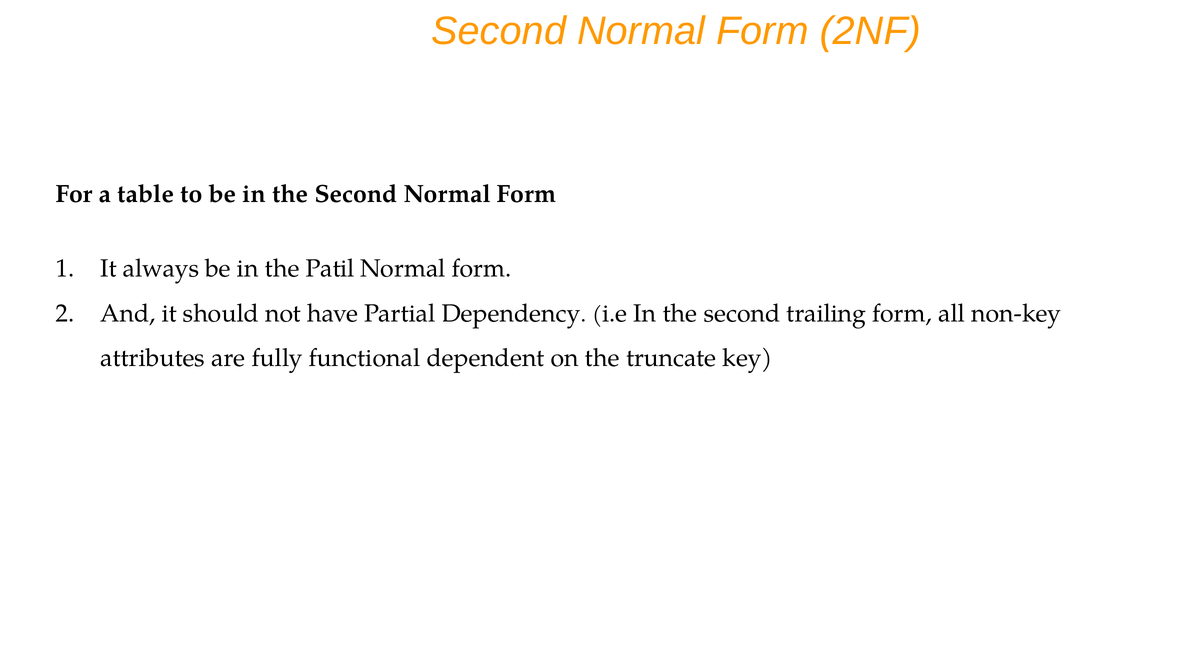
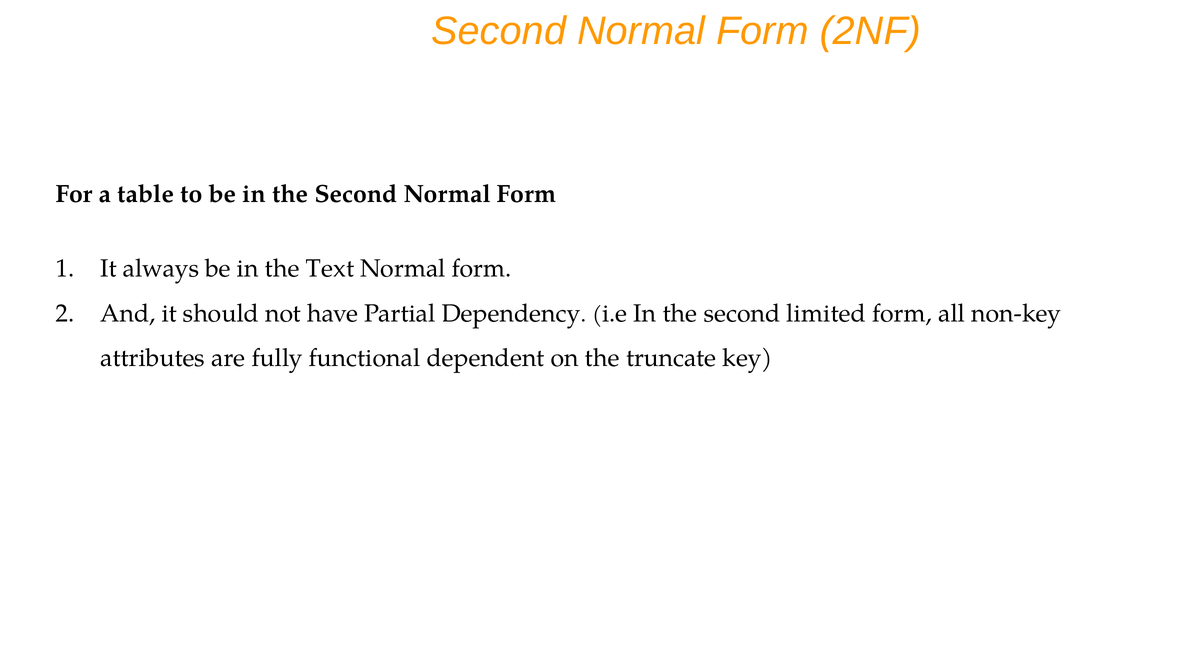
Patil: Patil -> Text
trailing: trailing -> limited
